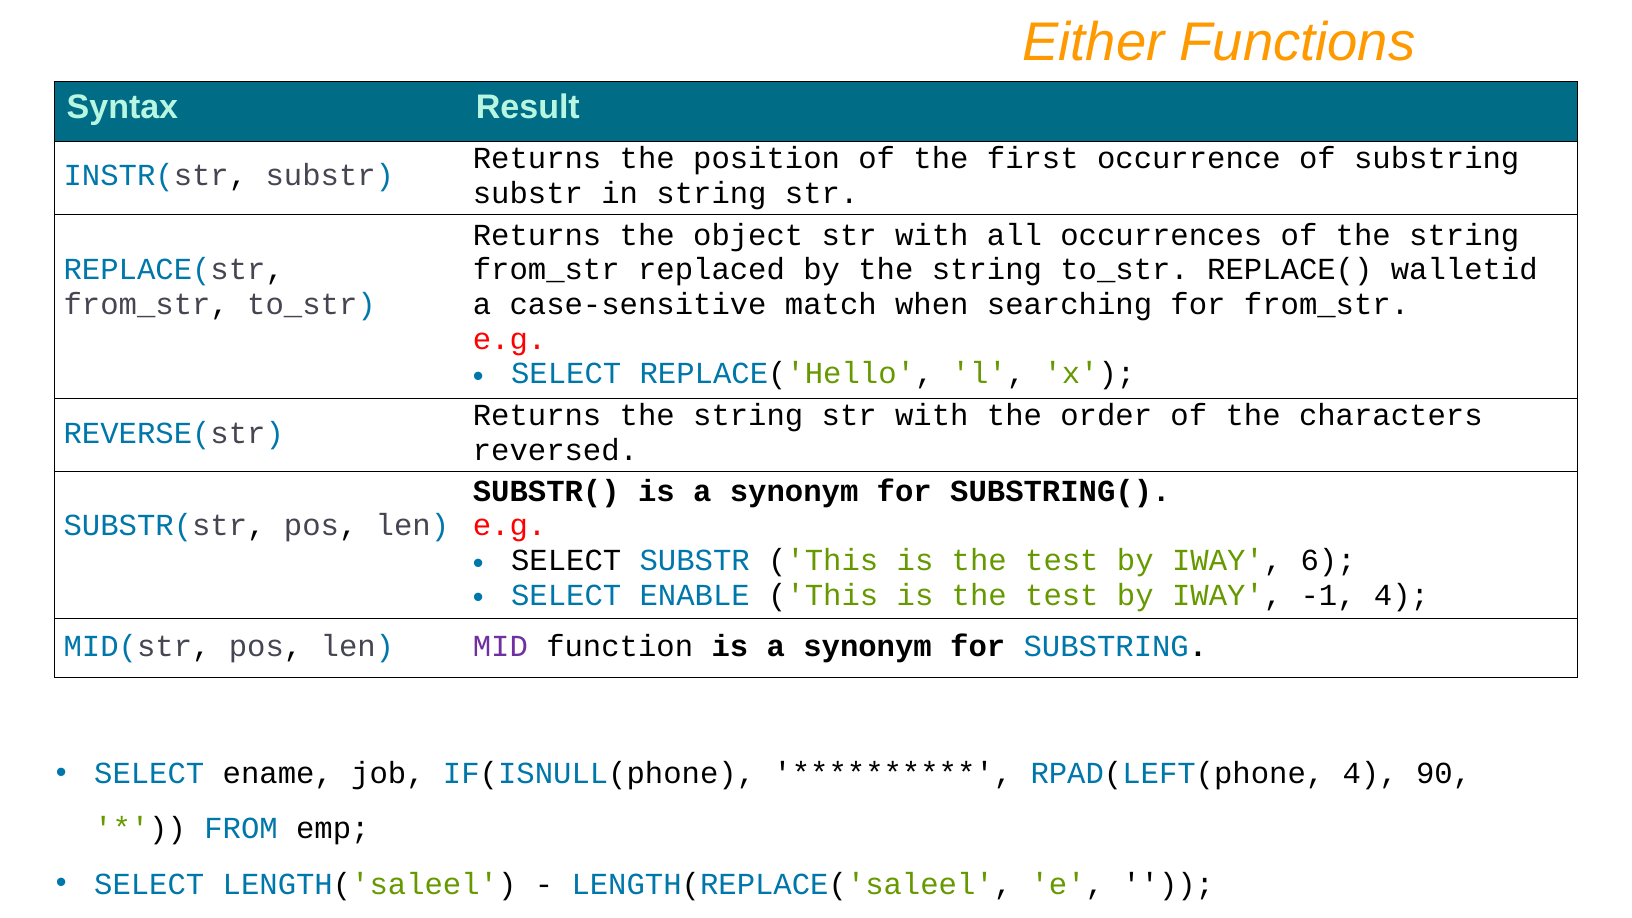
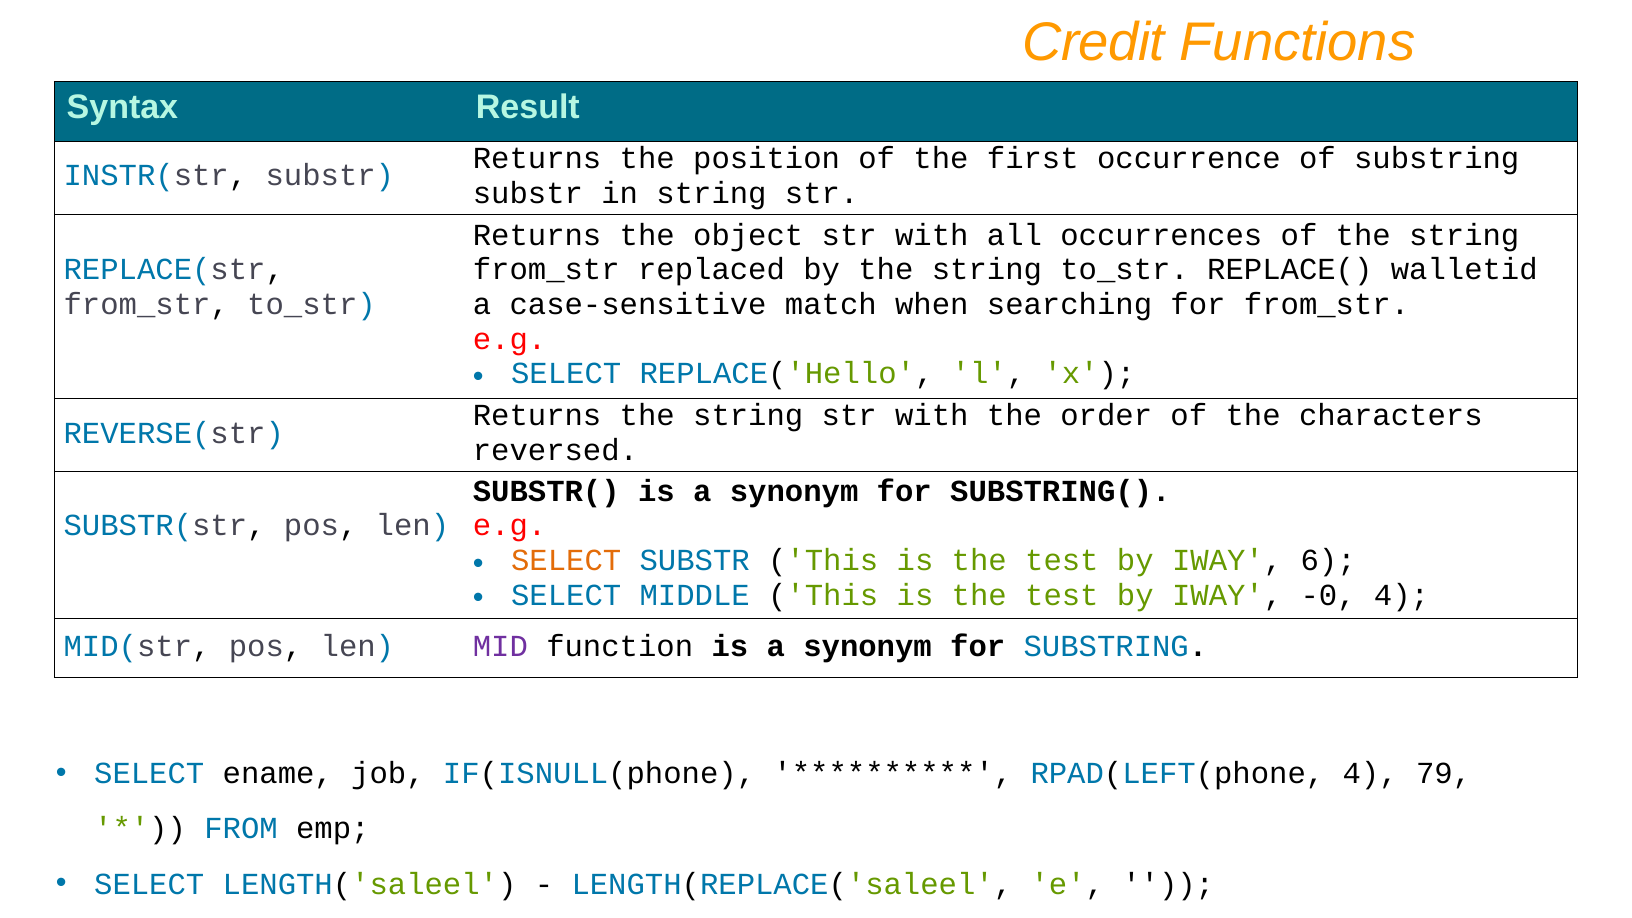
Either: Either -> Credit
SELECT at (566, 561) colour: black -> orange
ENABLE: ENABLE -> MIDDLE
-1: -1 -> -0
90: 90 -> 79
